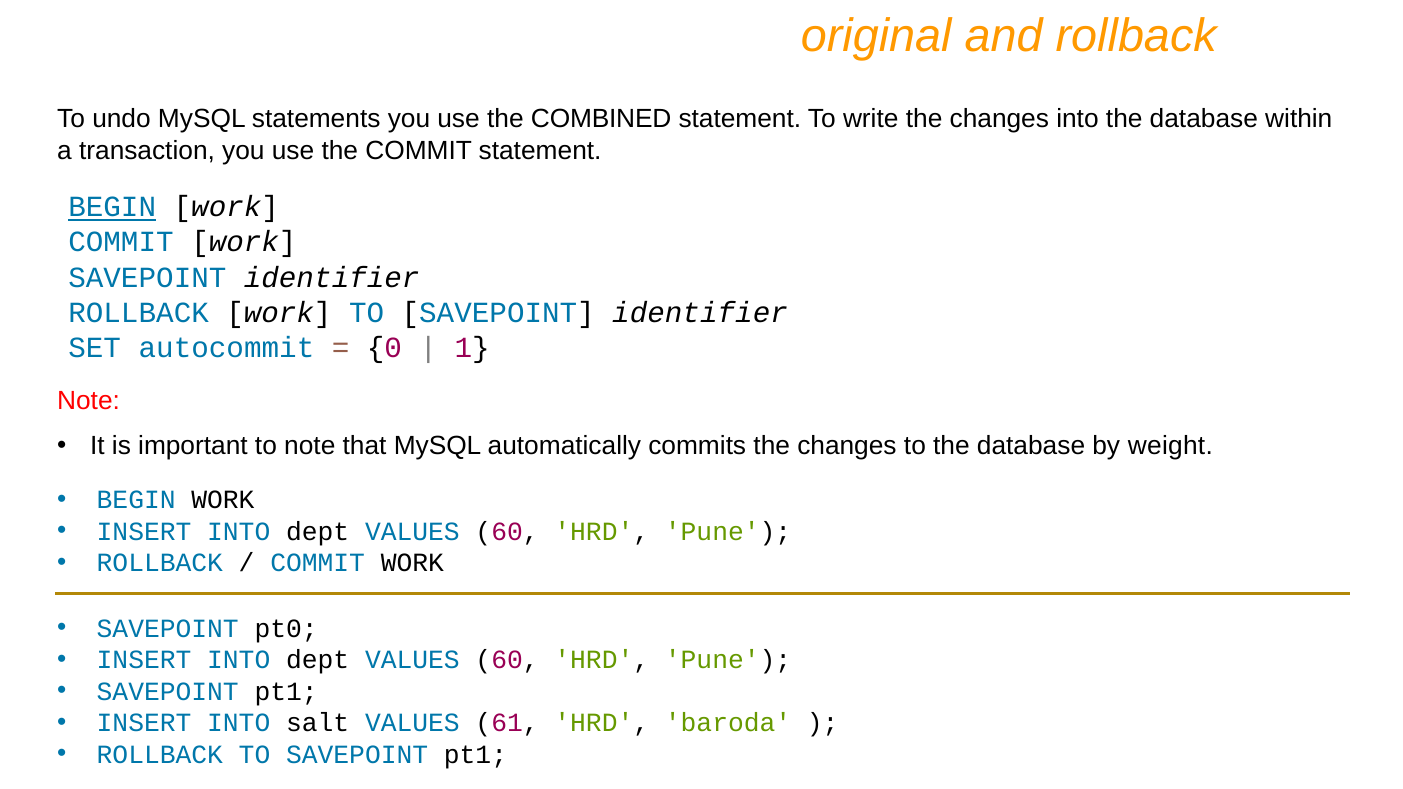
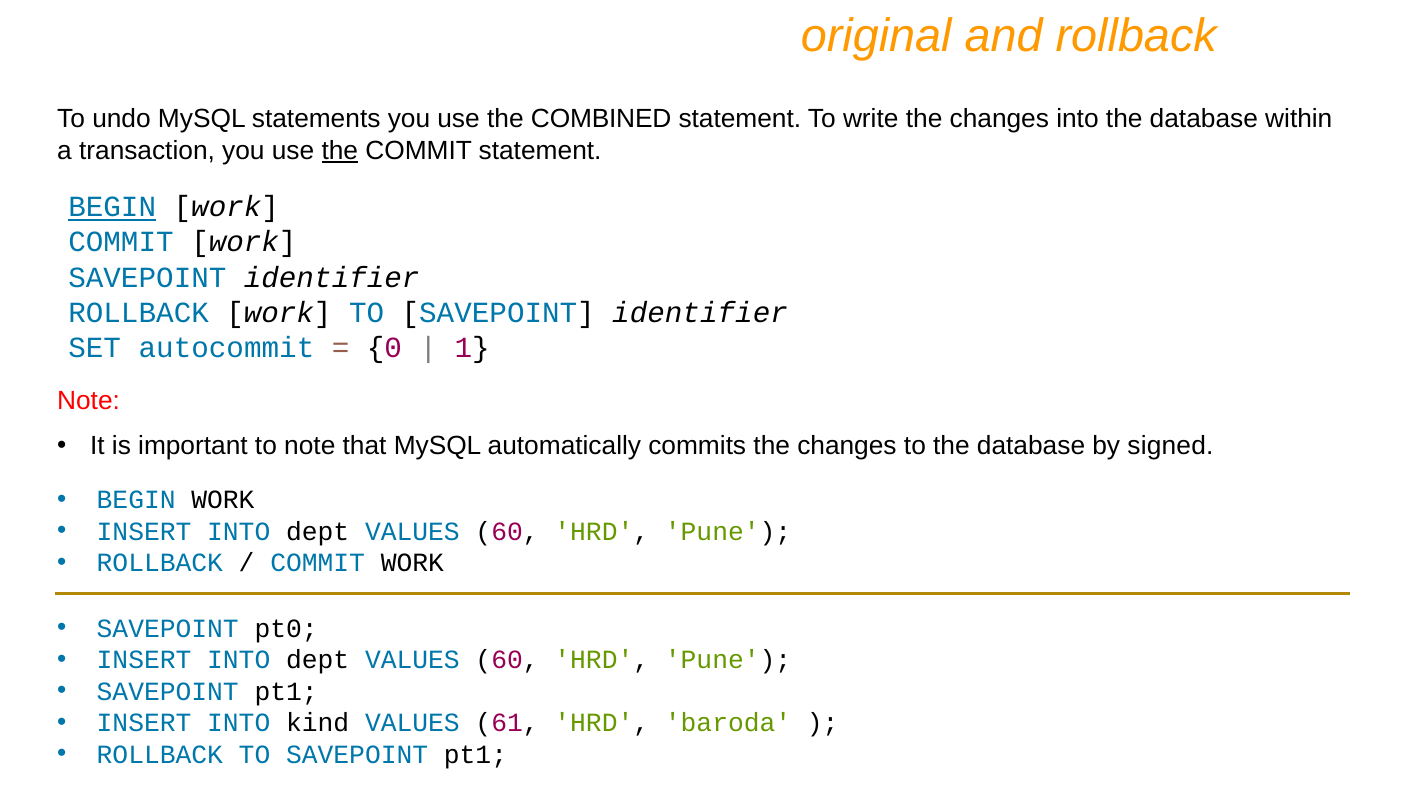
the at (340, 151) underline: none -> present
weight: weight -> signed
salt: salt -> kind
